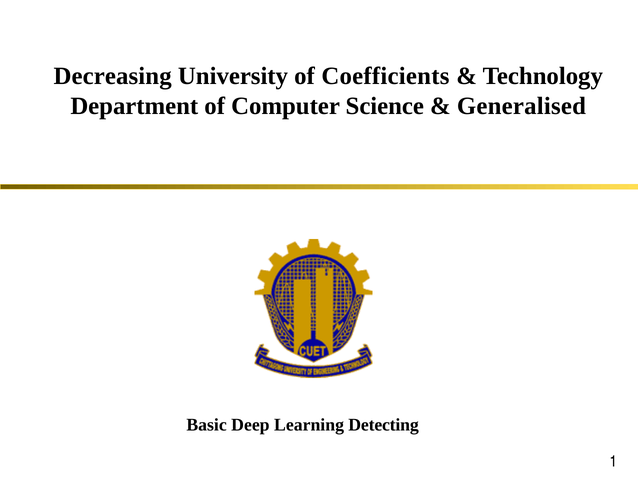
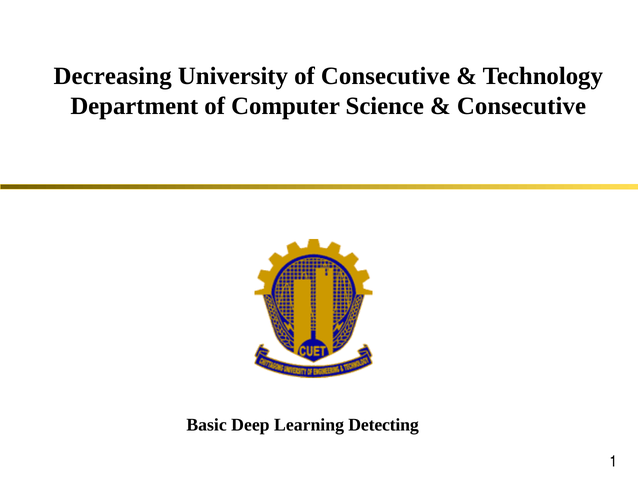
of Coefficients: Coefficients -> Consecutive
Generalised at (521, 106): Generalised -> Consecutive
